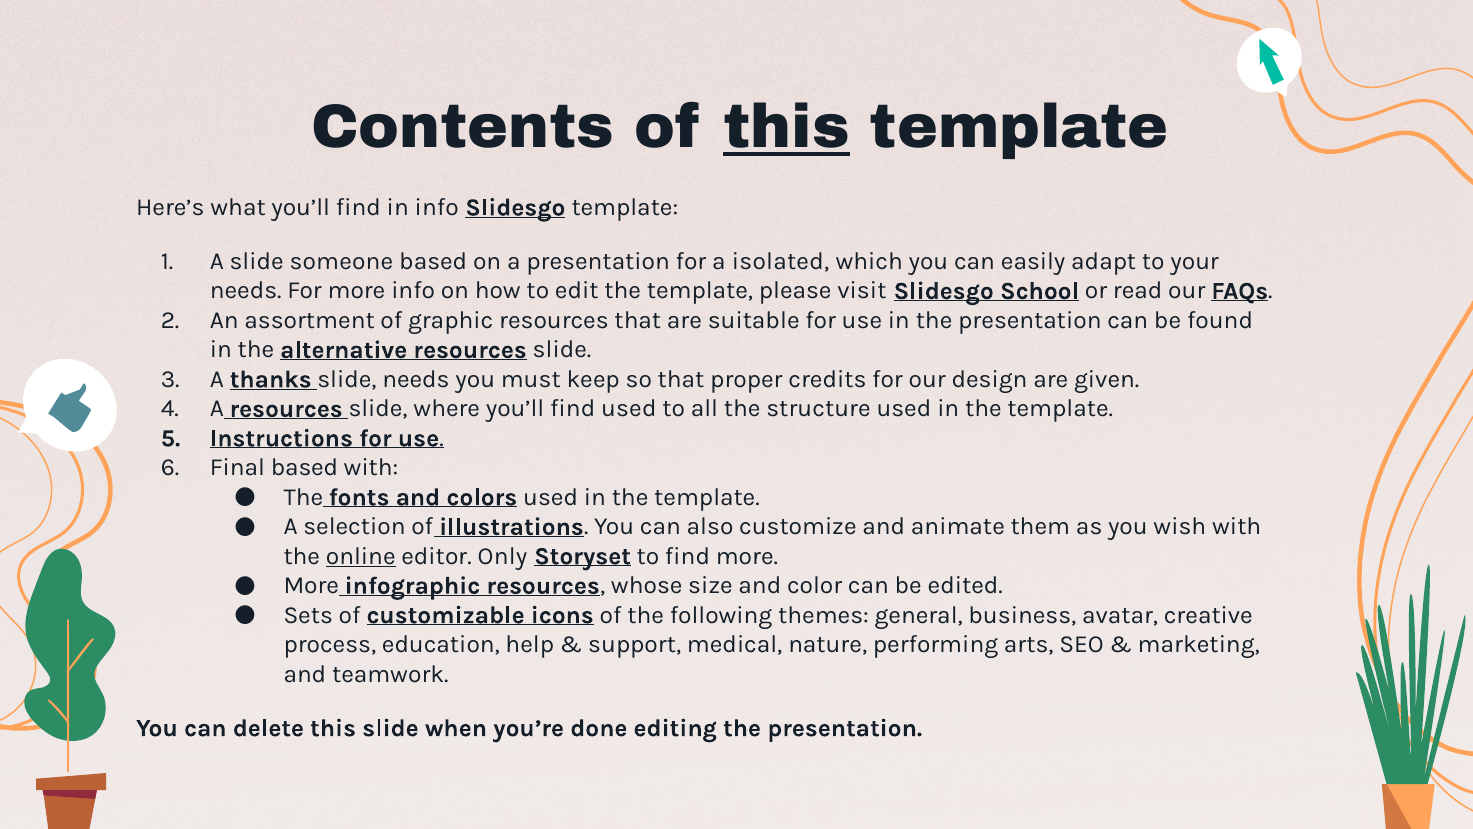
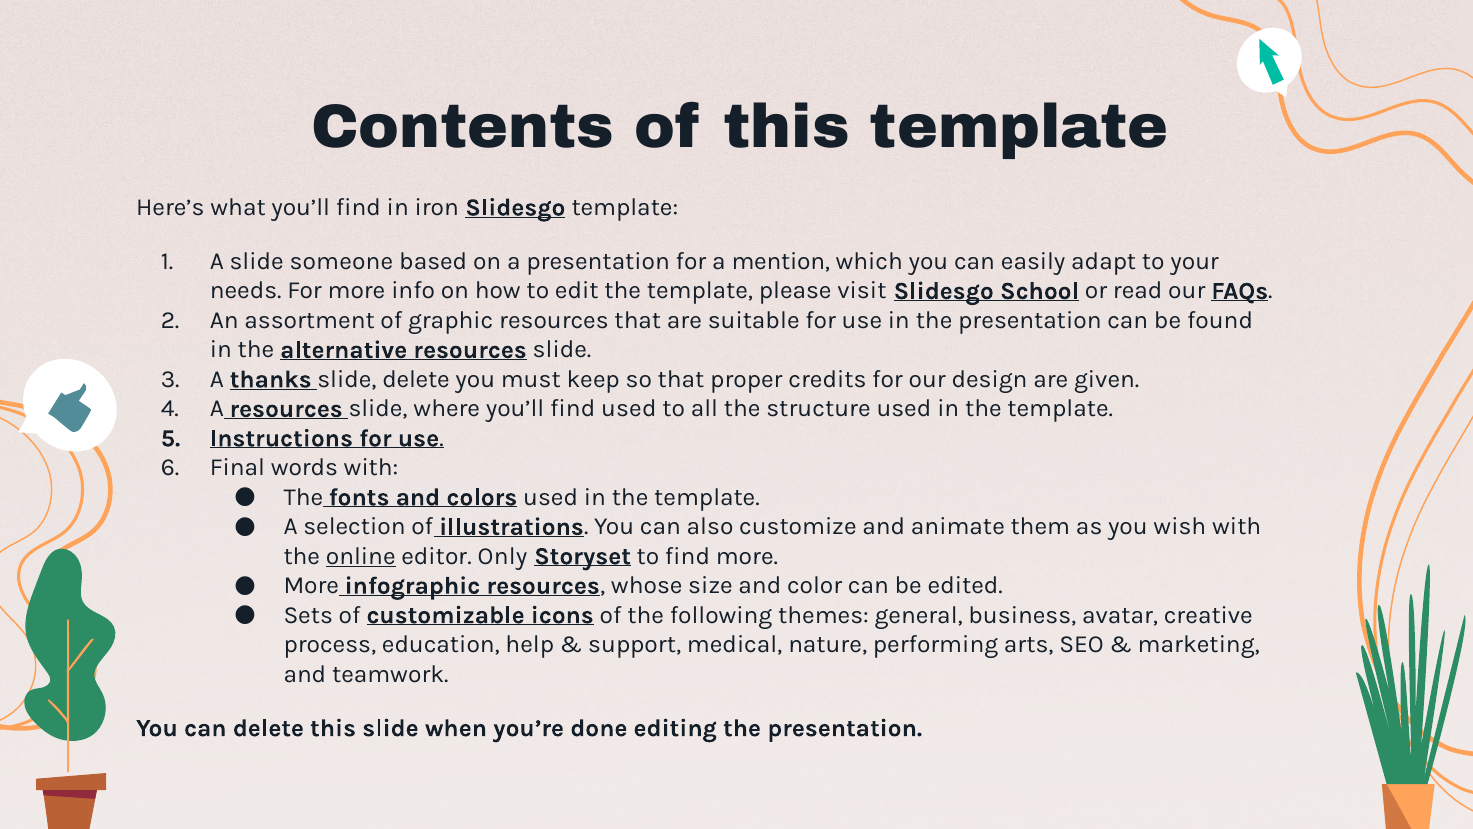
this at (787, 128) underline: present -> none
in info: info -> iron
isolated: isolated -> mention
slide needs: needs -> delete
Final based: based -> words
